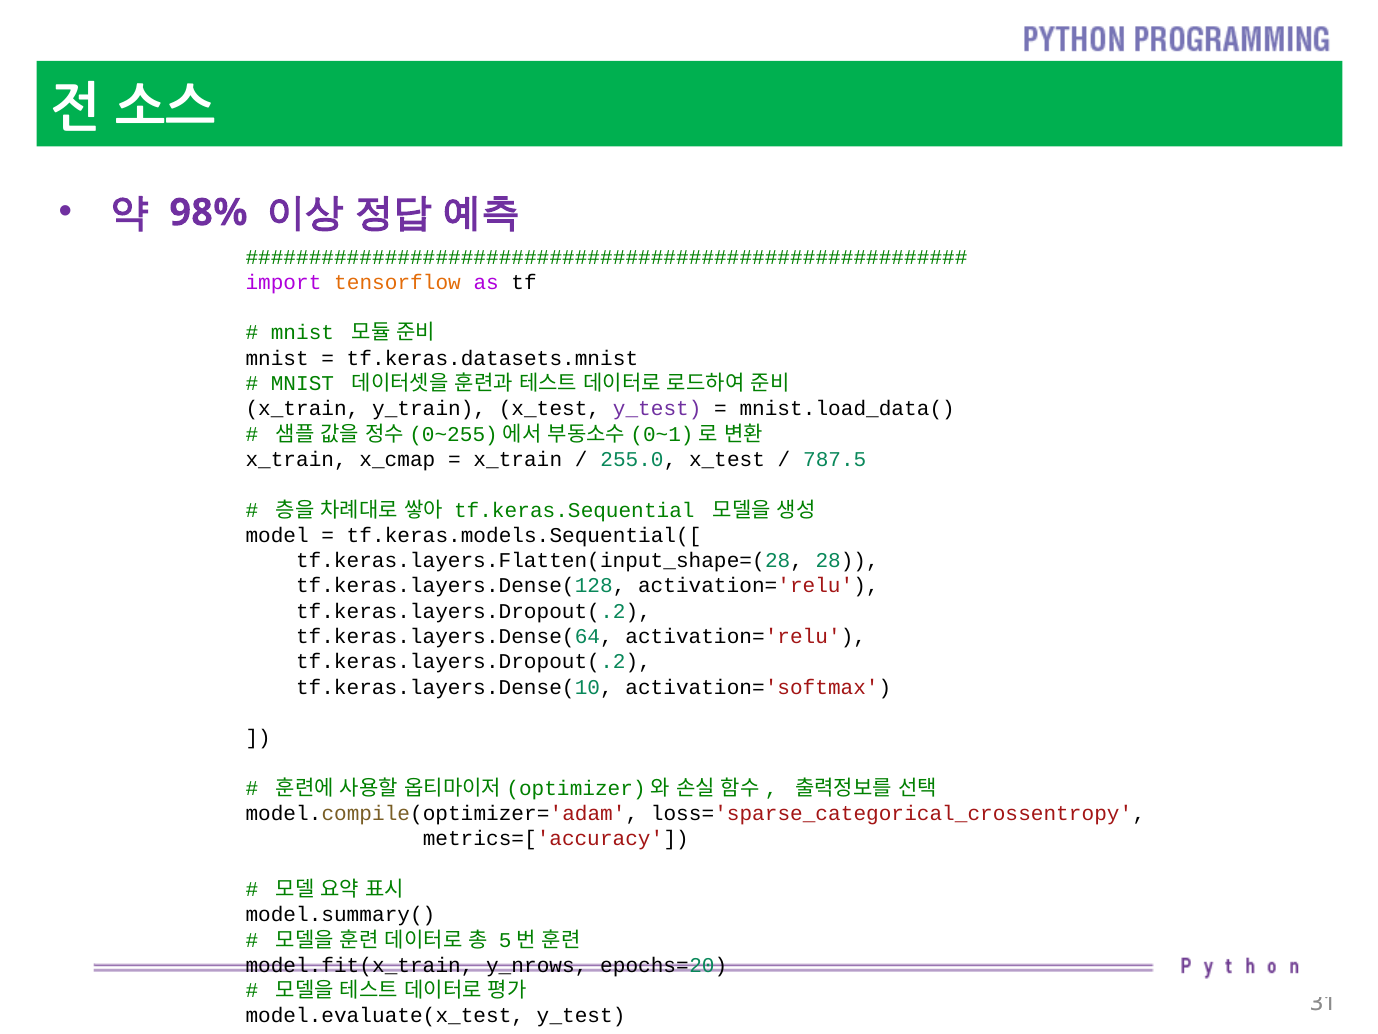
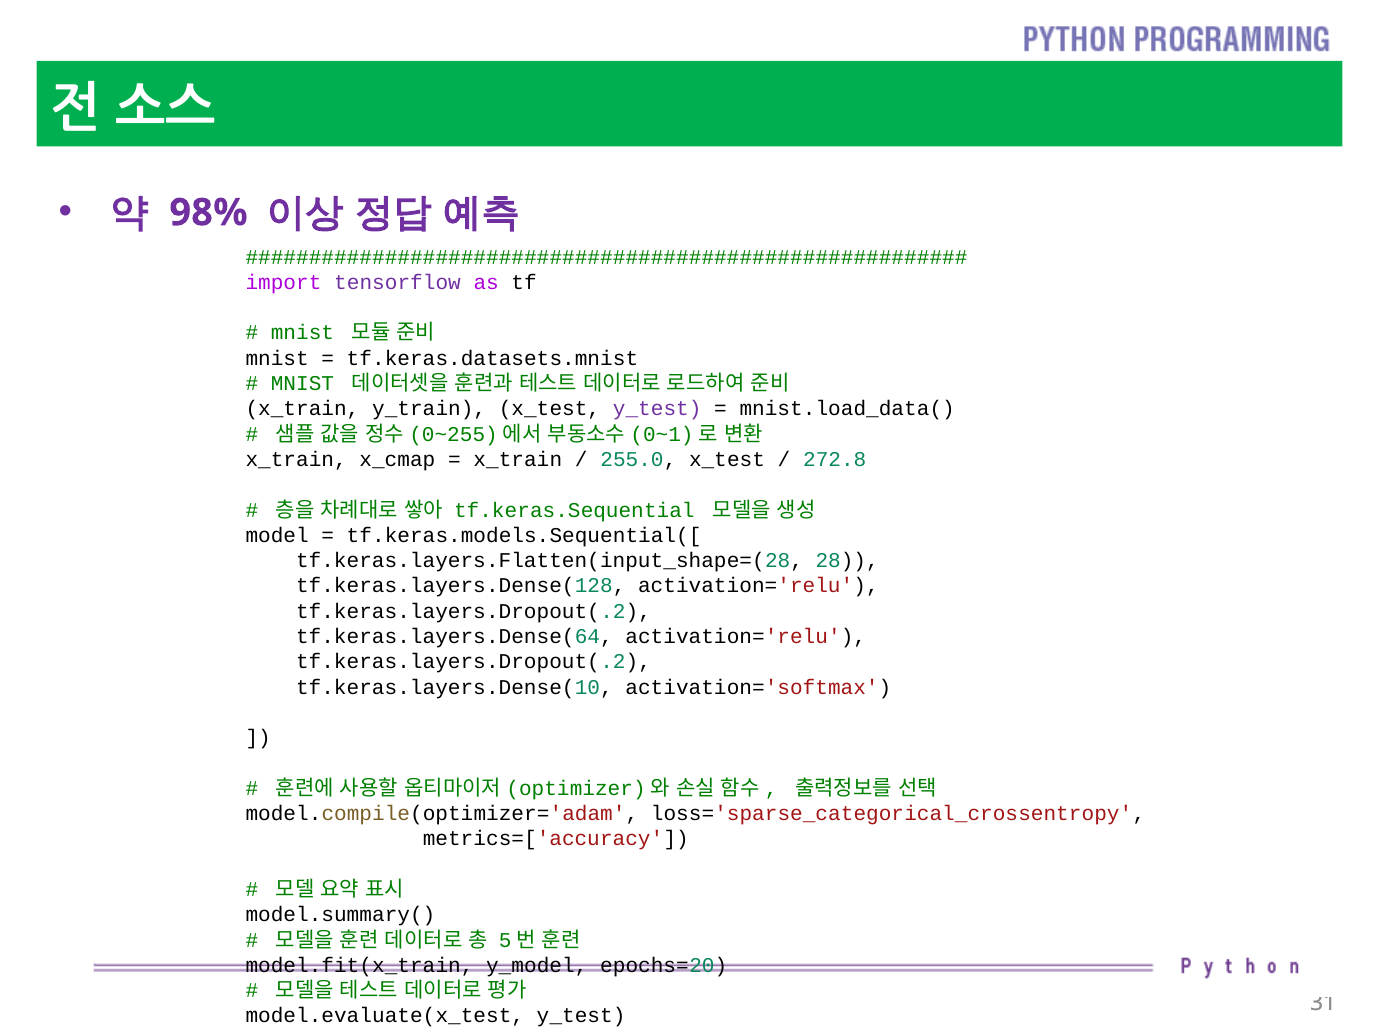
tensorflow colour: orange -> purple
787.5: 787.5 -> 272.8
y_nrows: y_nrows -> y_model
